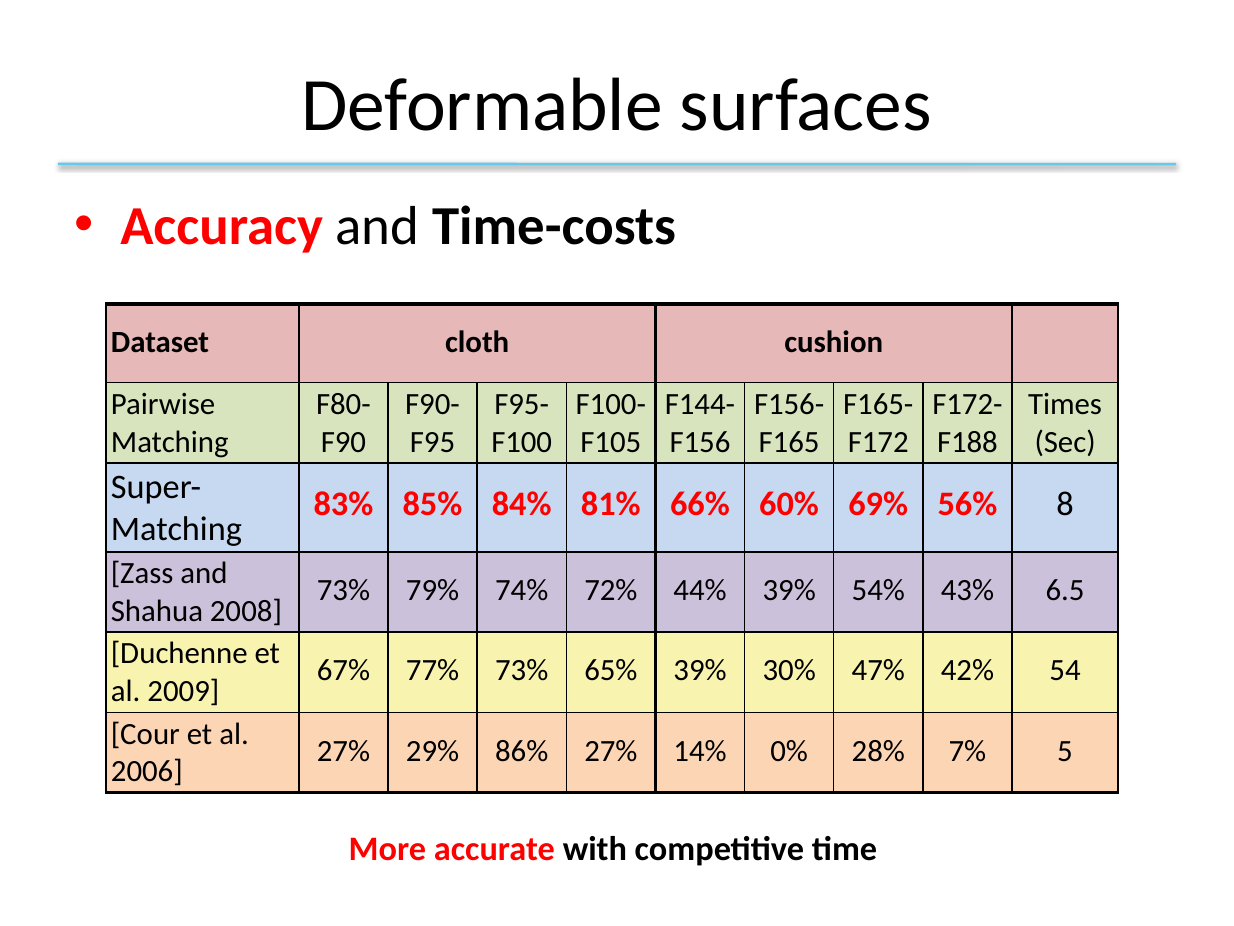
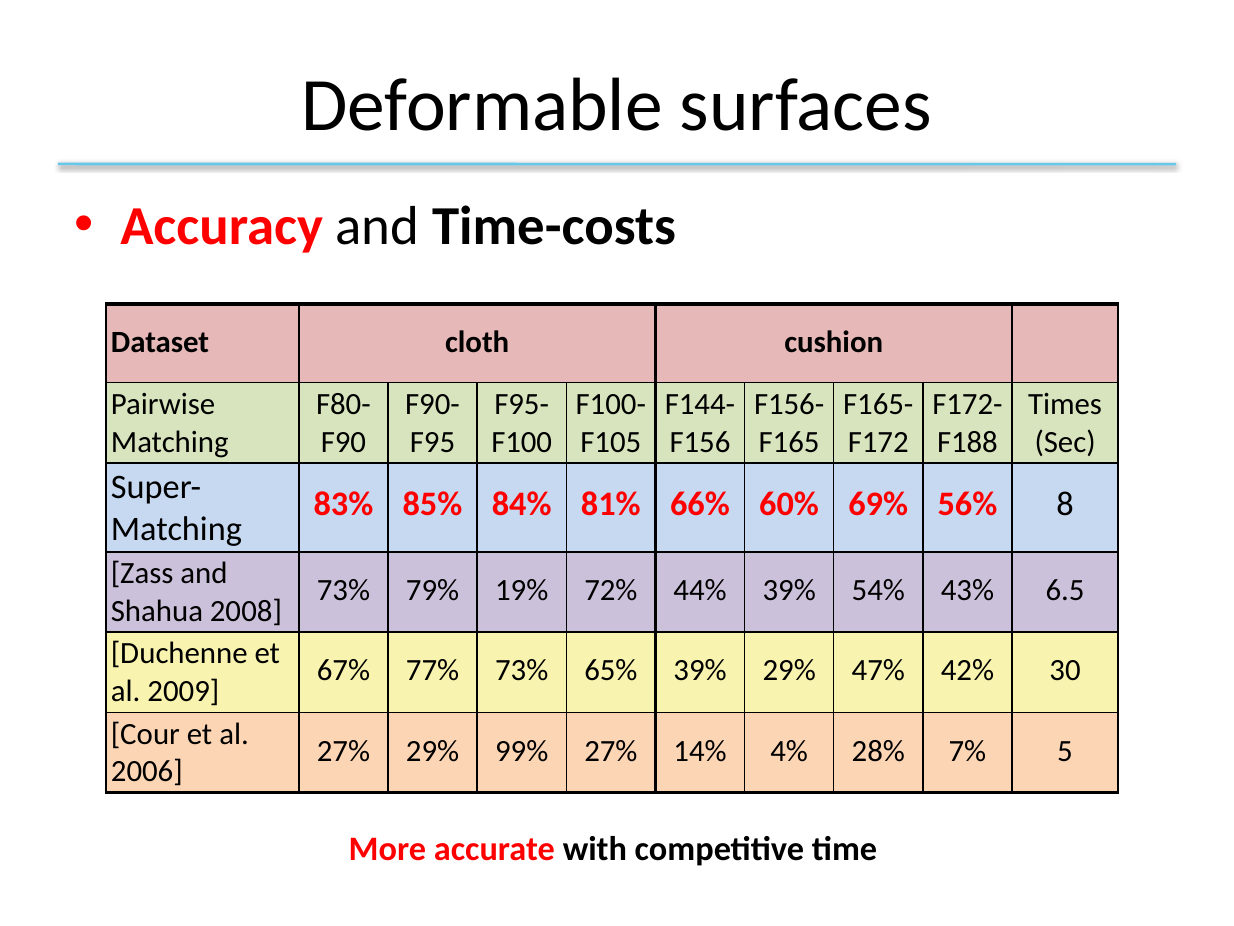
74%: 74% -> 19%
39% 30%: 30% -> 29%
54: 54 -> 30
86%: 86% -> 99%
0%: 0% -> 4%
